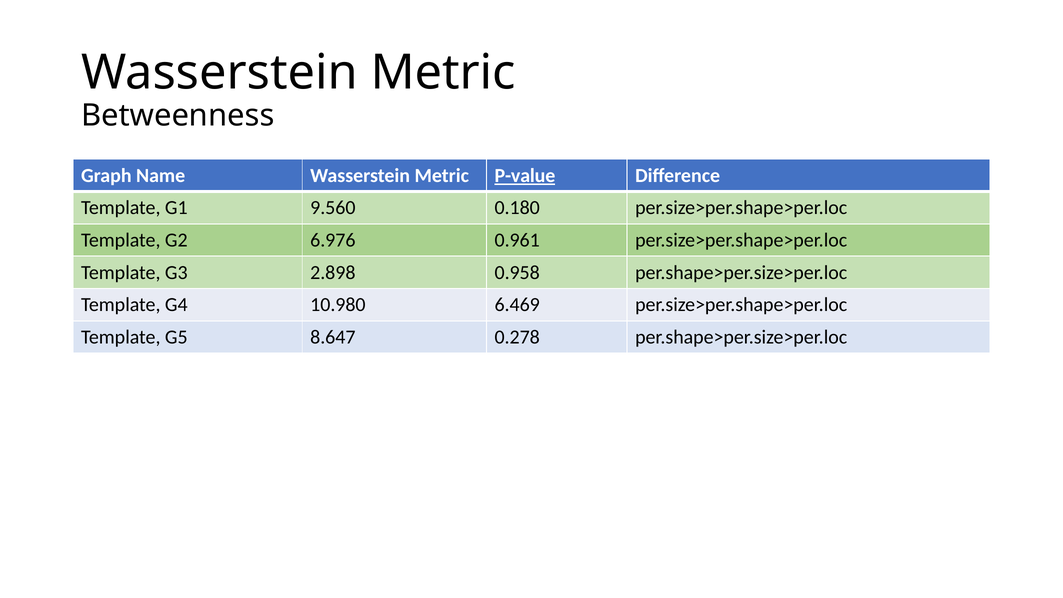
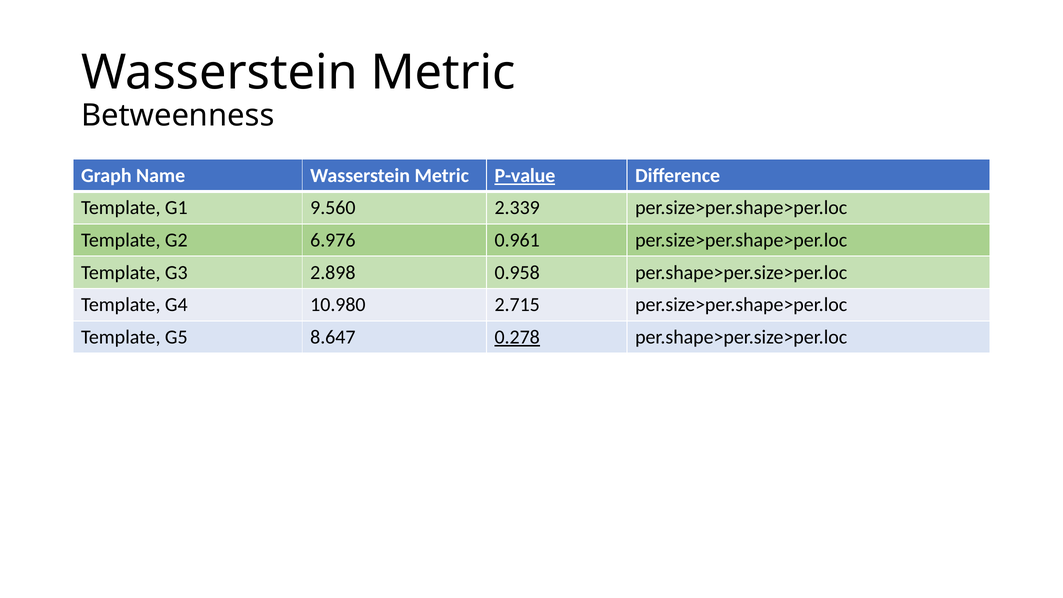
0.180: 0.180 -> 2.339
6.469: 6.469 -> 2.715
0.278 underline: none -> present
